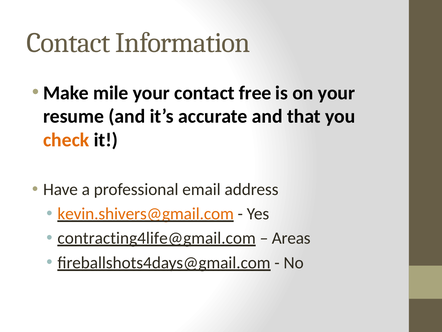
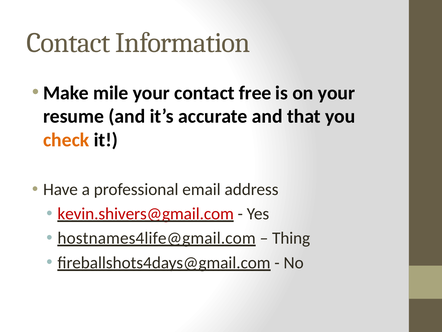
kevin.shivers@gmail.com colour: orange -> red
contracting4life@gmail.com: contracting4life@gmail.com -> hostnames4life@gmail.com
Areas: Areas -> Thing
